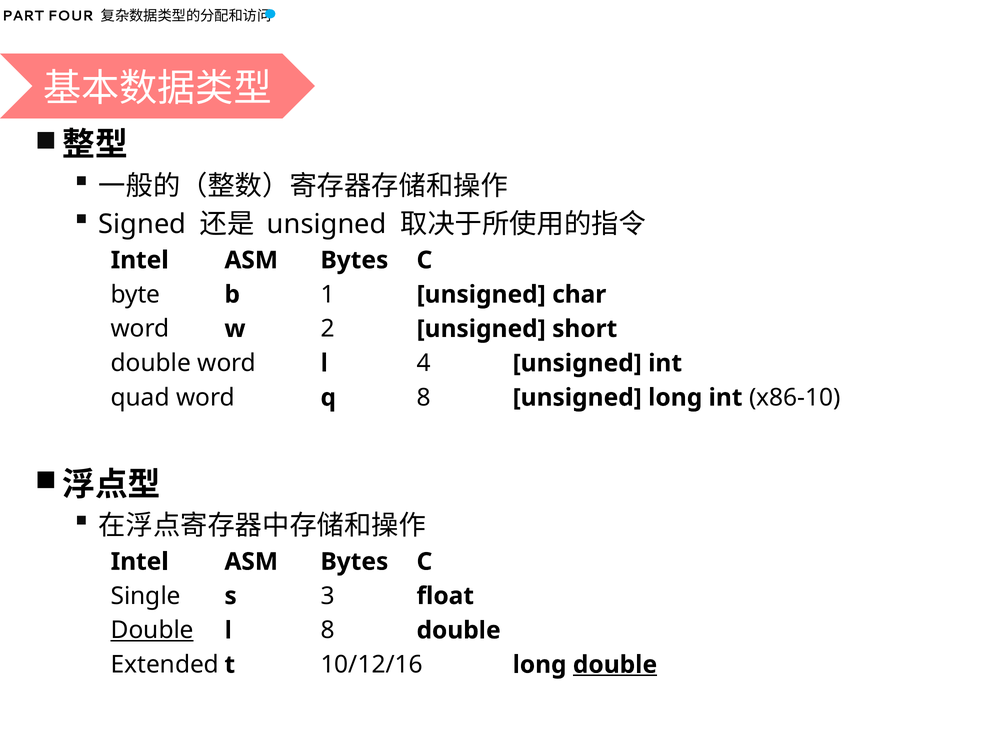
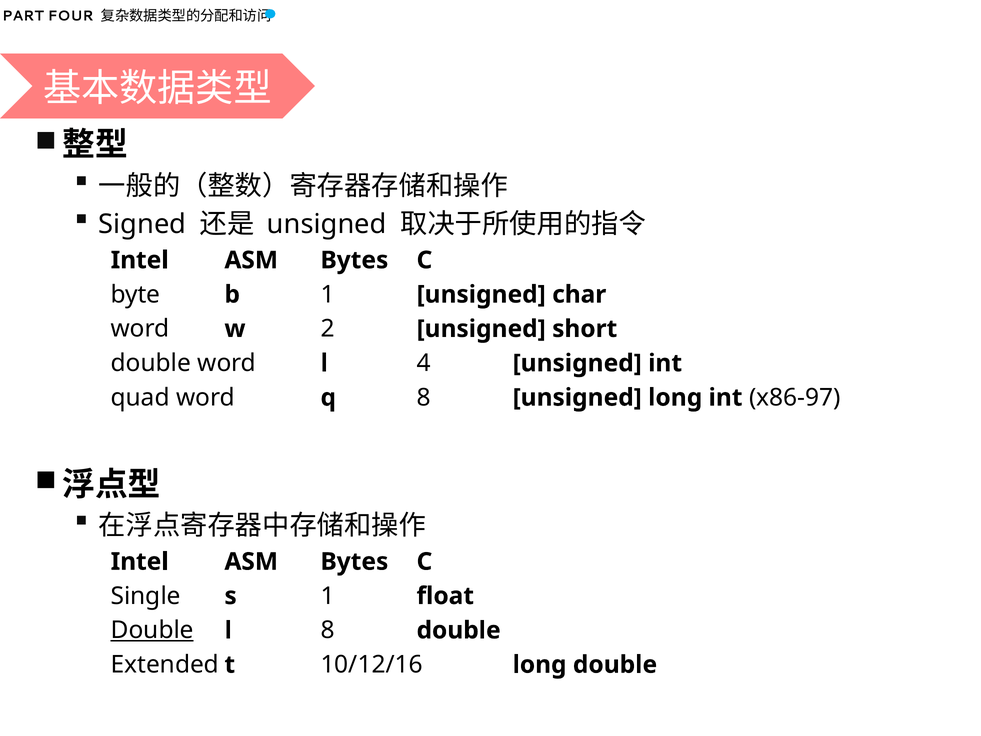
x86-10: x86-10 -> x86-97
s 3: 3 -> 1
double at (615, 664) underline: present -> none
